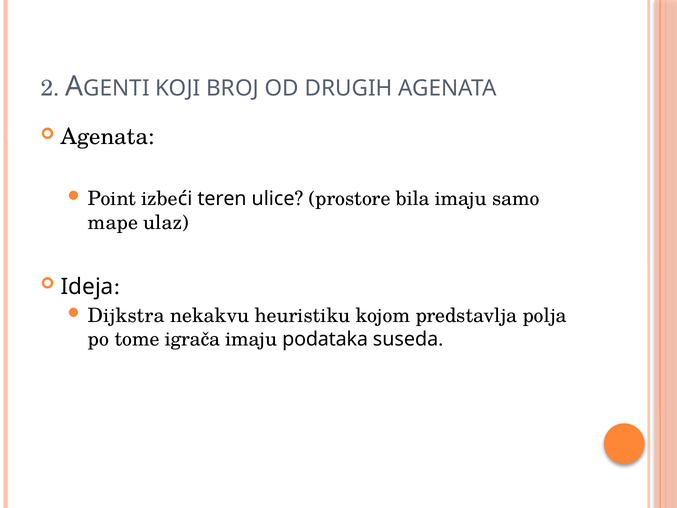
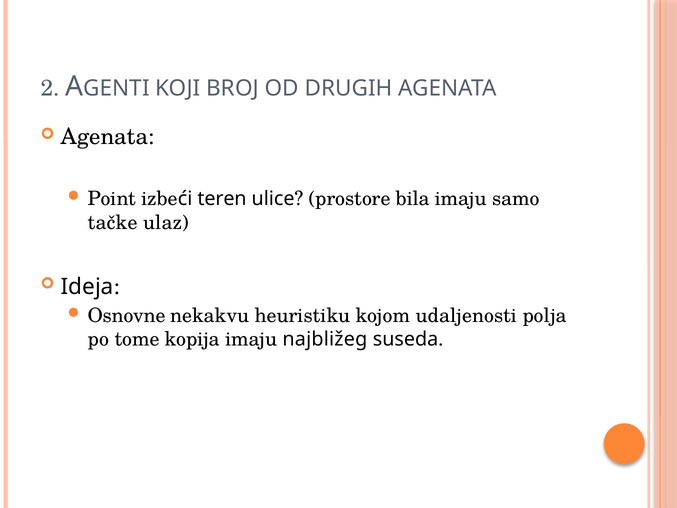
mape: mape -> tačke
Dijkstra: Dijkstra -> Osnovne
predstavlja: predstavlja -> udaljenosti
igrača: igrača -> kopija
podataka: podataka -> najbližeg
